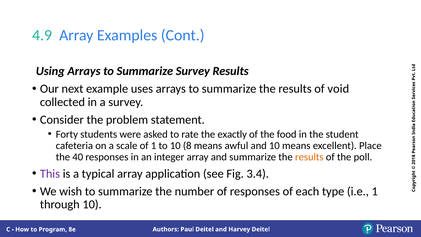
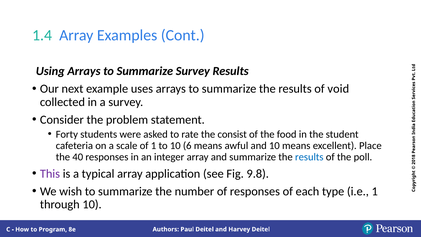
4.9: 4.9 -> 1.4
exactly: exactly -> consist
10 8: 8 -> 6
results at (309, 157) colour: orange -> blue
3.4: 3.4 -> 9.8
